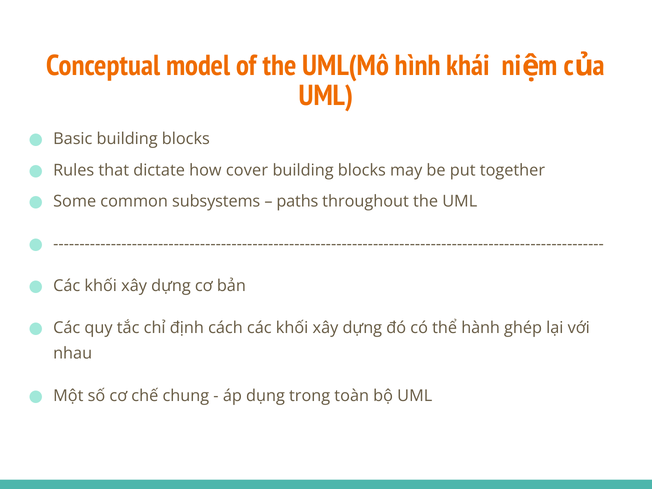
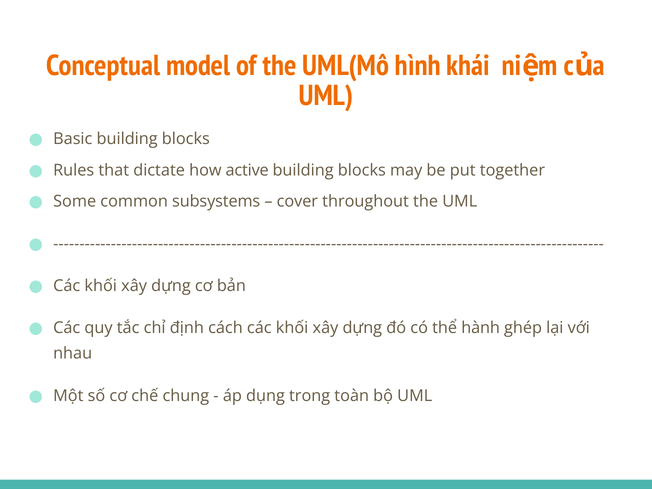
cover: cover -> active
paths: paths -> cover
